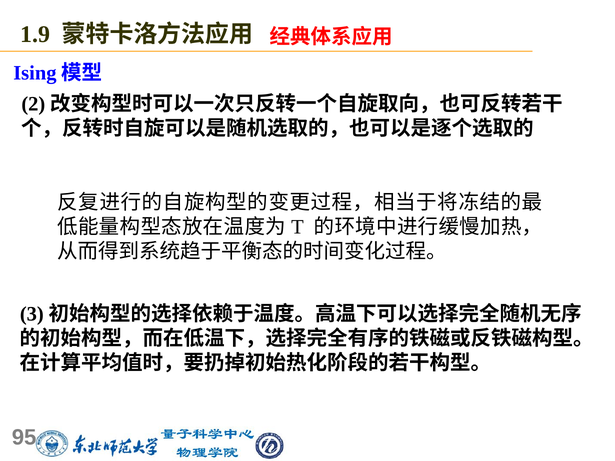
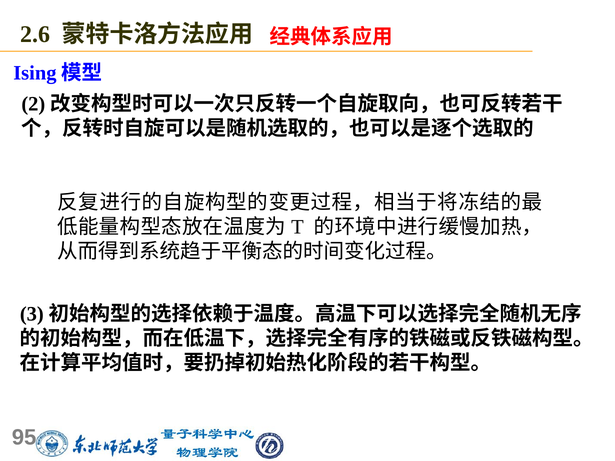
1.9: 1.9 -> 2.6
